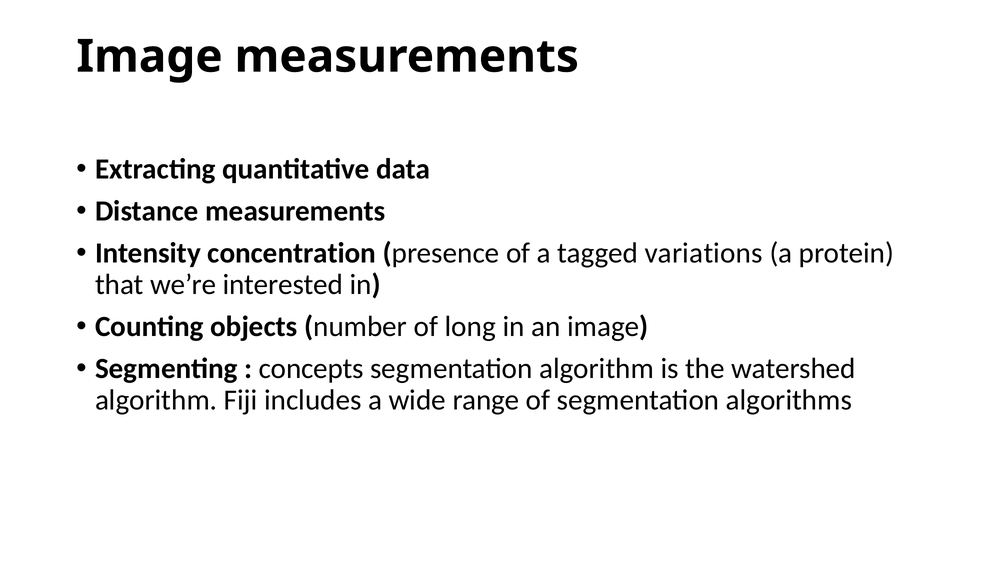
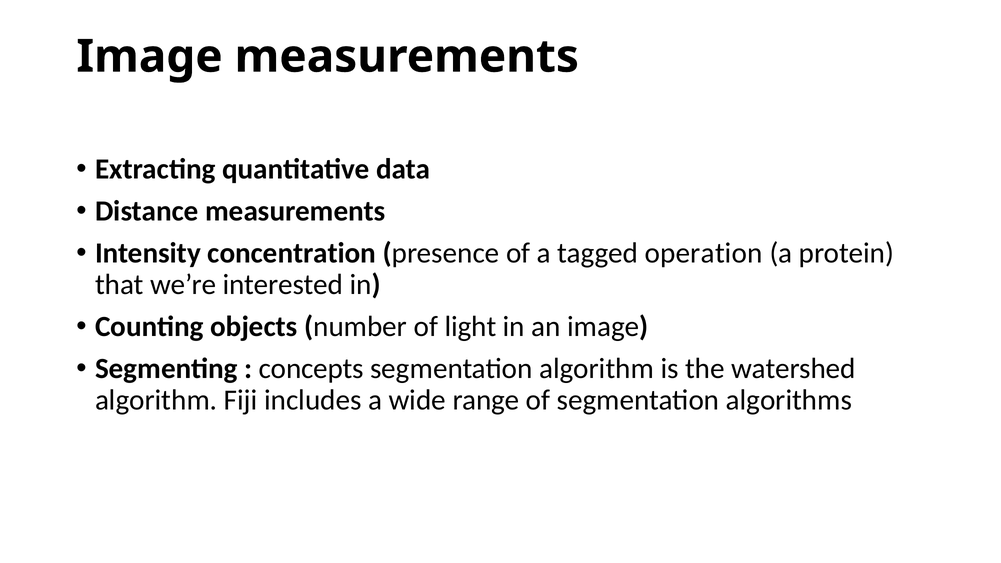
variations: variations -> operation
long: long -> light
